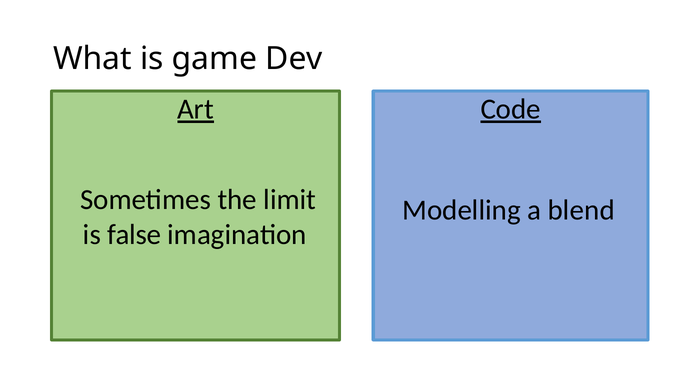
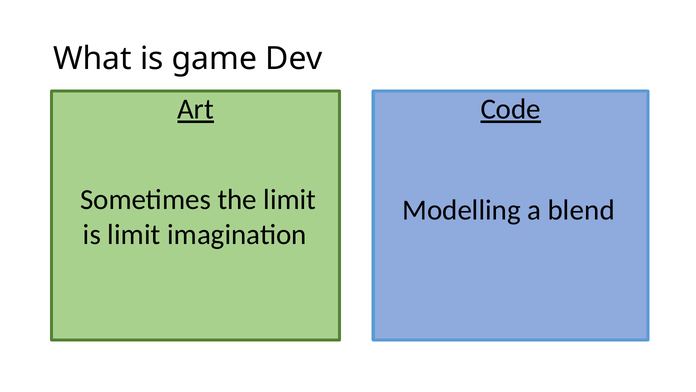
is false: false -> limit
